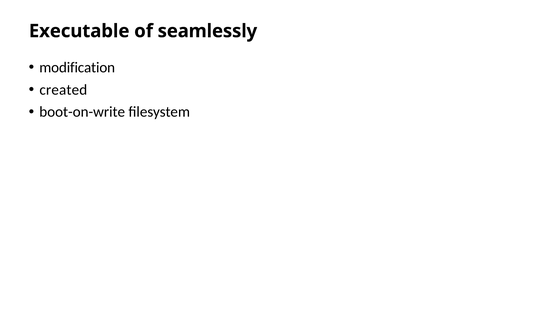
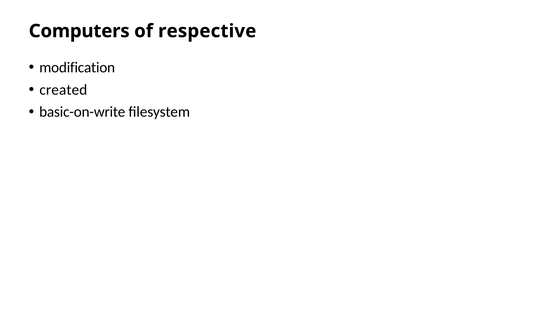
Executable: Executable -> Computers
seamlessly: seamlessly -> respective
boot-on-write: boot-on-write -> basic-on-write
